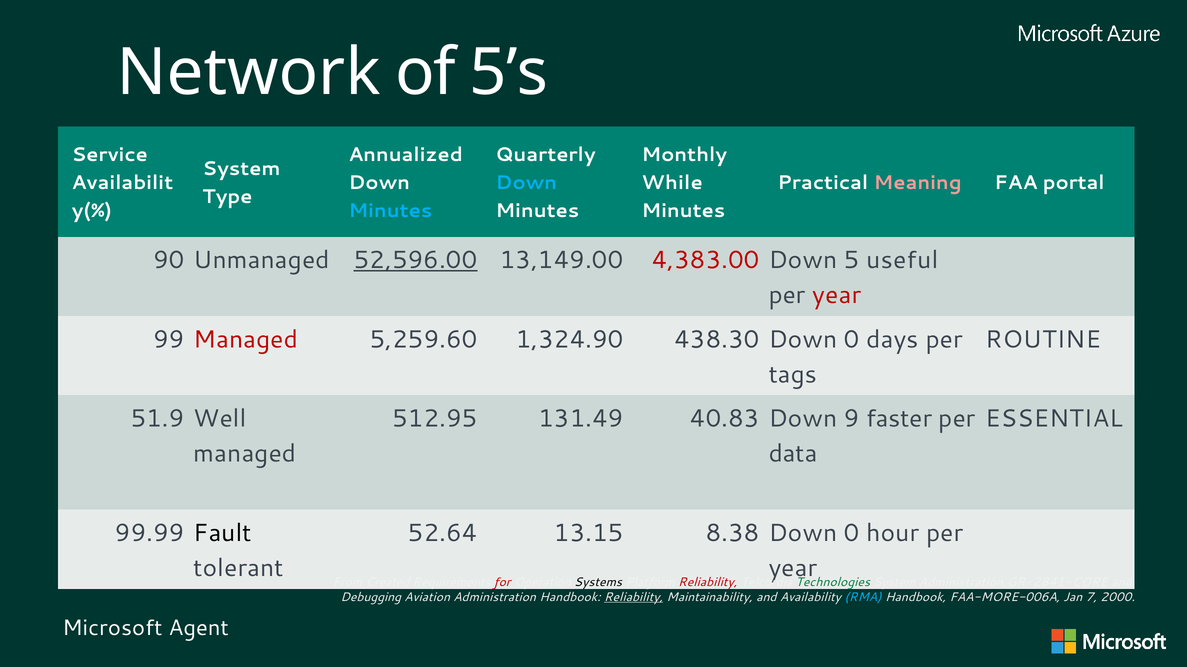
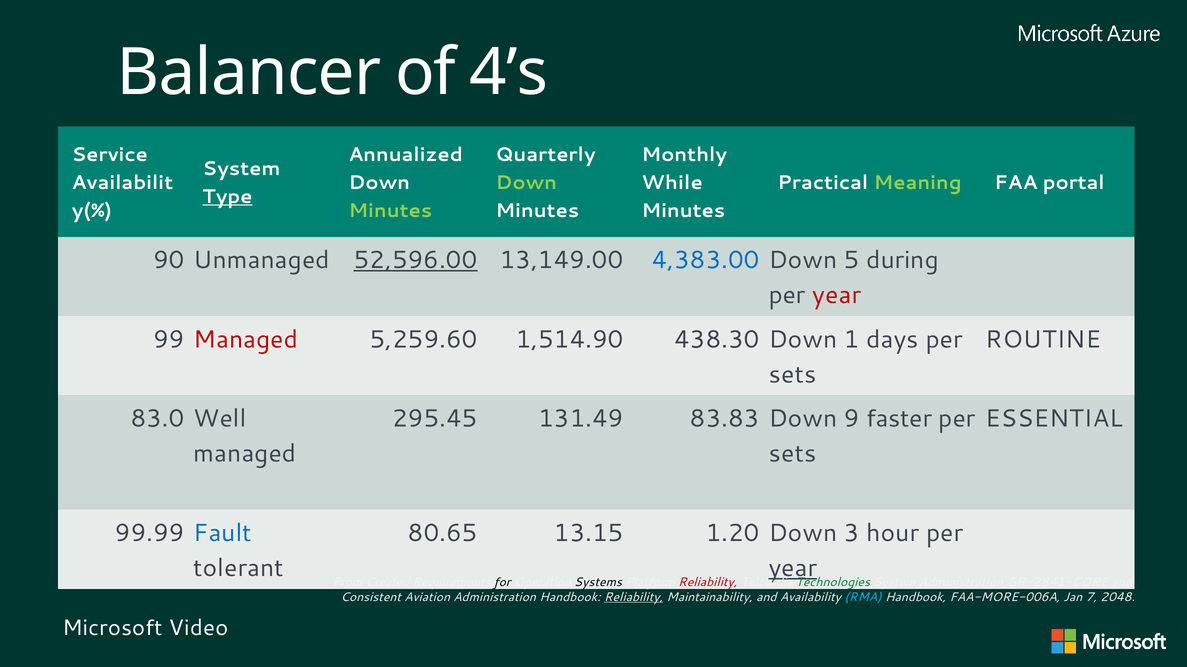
Network: Network -> Balancer
5’s: 5’s -> 4’s
Down at (526, 183) colour: light blue -> light green
Meaning colour: pink -> light green
Type underline: none -> present
Minutes at (390, 211) colour: light blue -> light green
4,383.00 colour: red -> blue
useful: useful -> during
1,324.90: 1,324.90 -> 1,514.90
438.30 Down 0: 0 -> 1
tags at (793, 375): tags -> sets
51.9: 51.9 -> 83.0
512.95: 512.95 -> 295.45
40.83: 40.83 -> 83.83
data at (793, 454): data -> sets
Fault colour: black -> blue
52.64: 52.64 -> 80.65
8.38: 8.38 -> 1.20
0 at (852, 534): 0 -> 3
year at (793, 569) underline: none -> present
for colour: red -> black
Debugging: Debugging -> Consistent
2000: 2000 -> 2048
Agent: Agent -> Video
